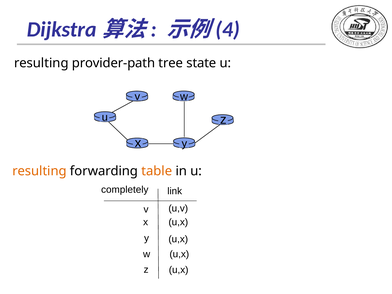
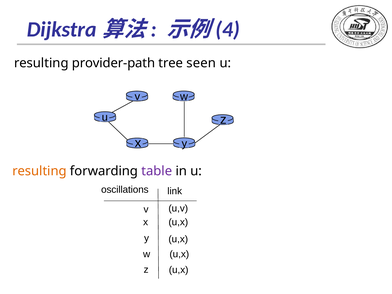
state: state -> seen
table colour: orange -> purple
completely: completely -> oscillations
